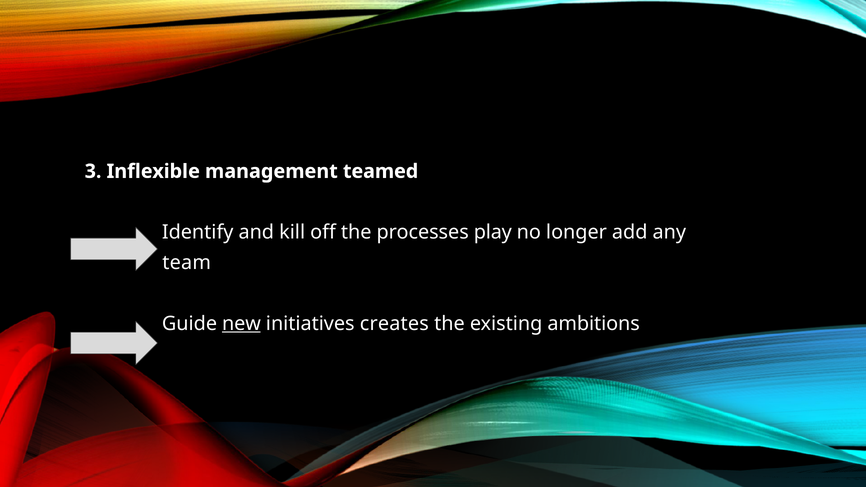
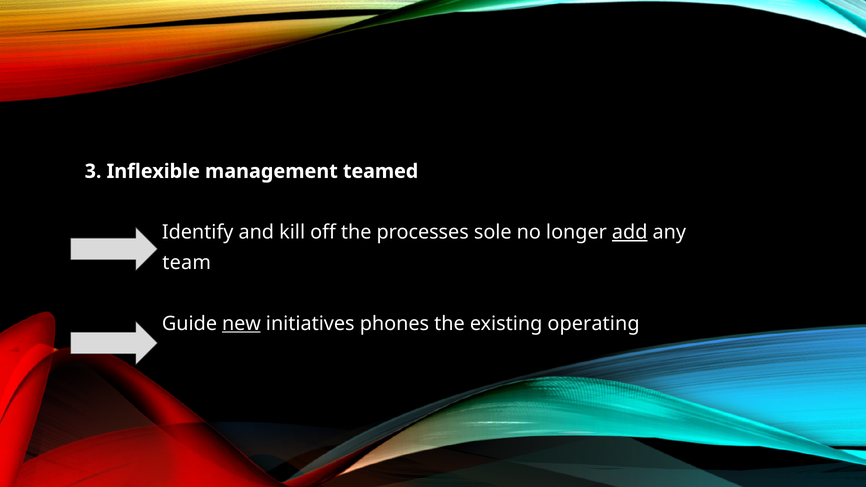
play: play -> sole
add underline: none -> present
creates: creates -> phones
ambitions: ambitions -> operating
